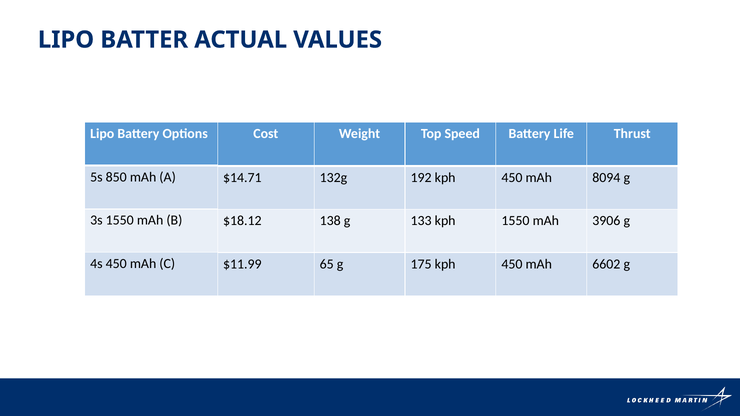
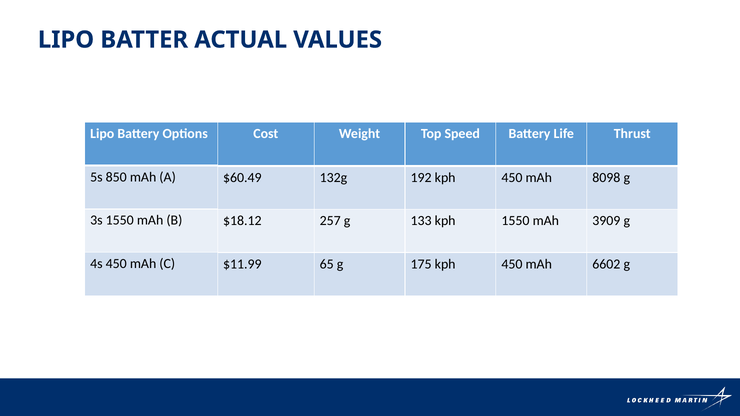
$14.71: $14.71 -> $60.49
8094: 8094 -> 8098
138: 138 -> 257
3906: 3906 -> 3909
